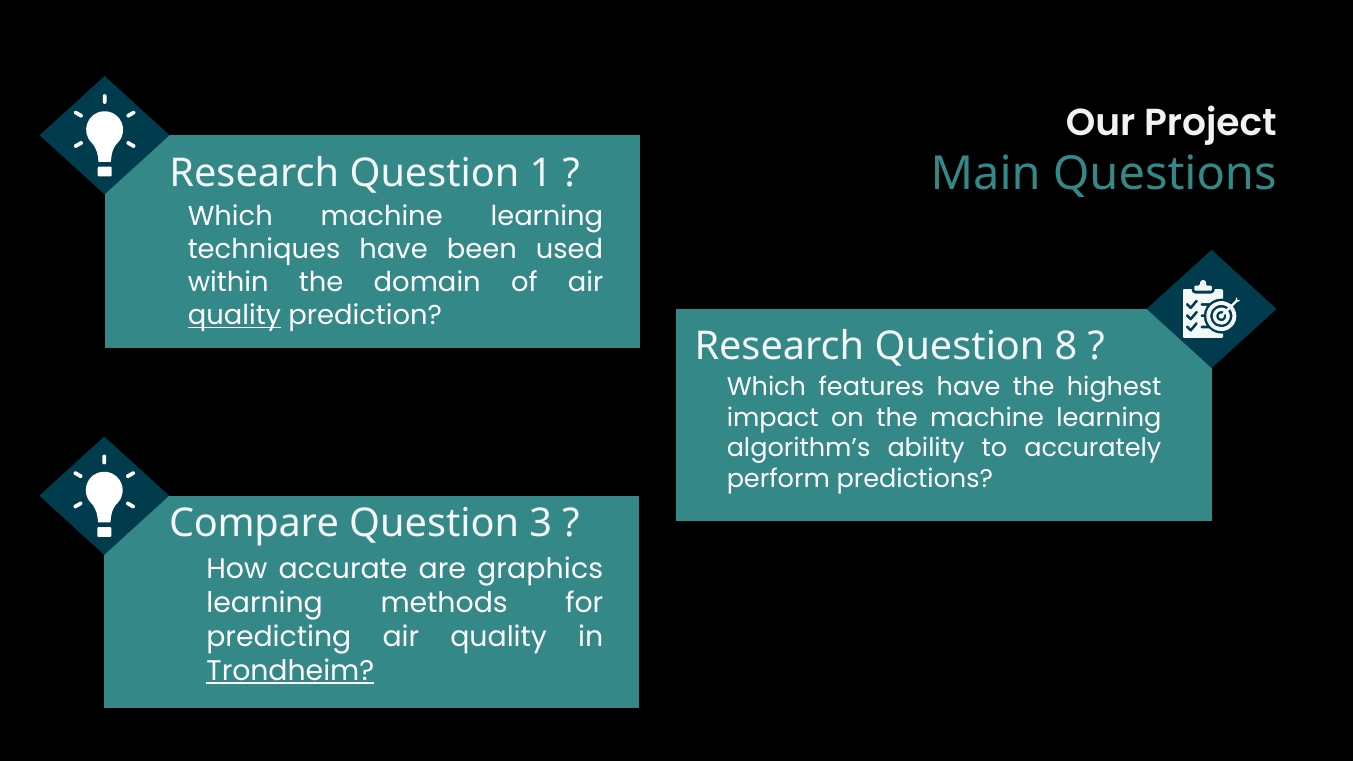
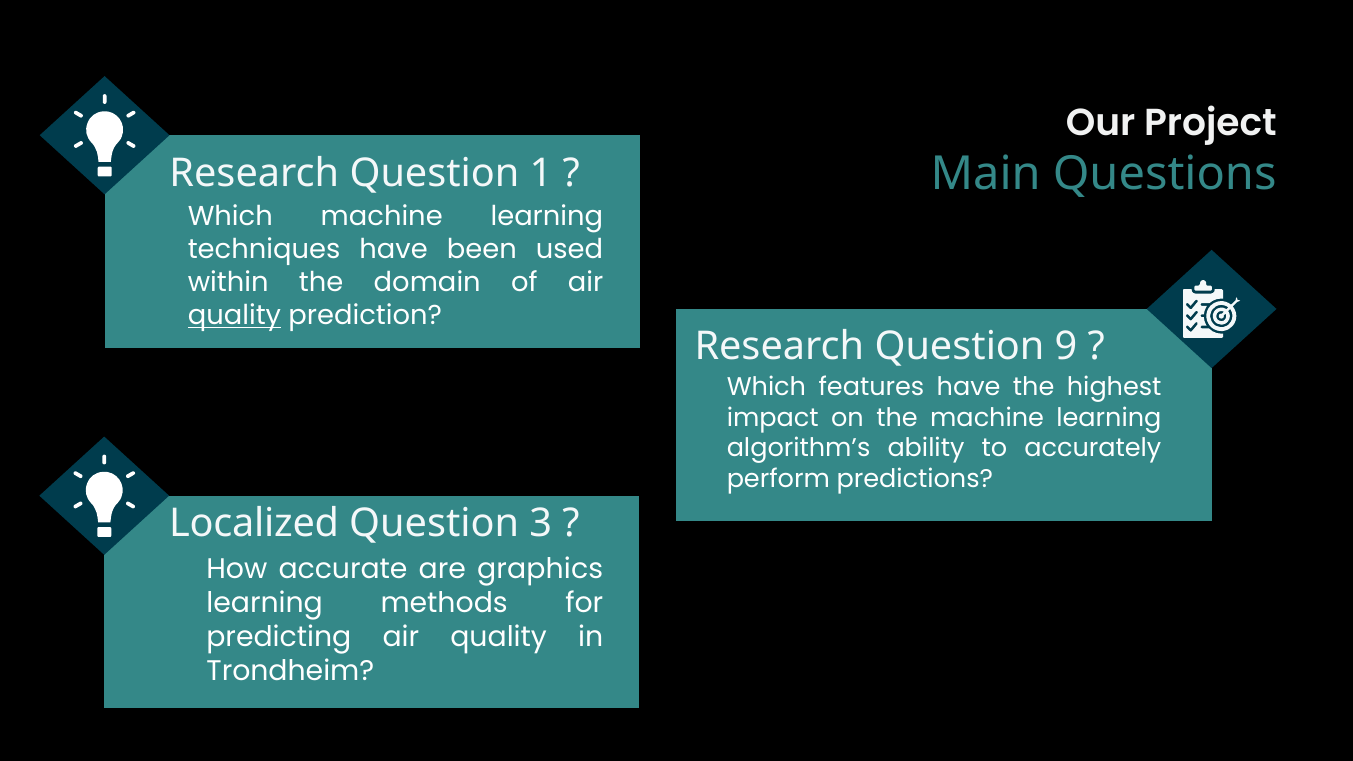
8: 8 -> 9
Compare: Compare -> Localized
Trondheim underline: present -> none
